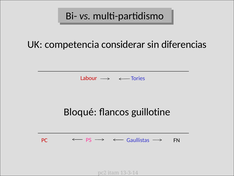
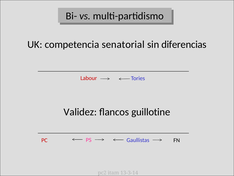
considerar: considerar -> senatorial
Bloqué: Bloqué -> Validez
